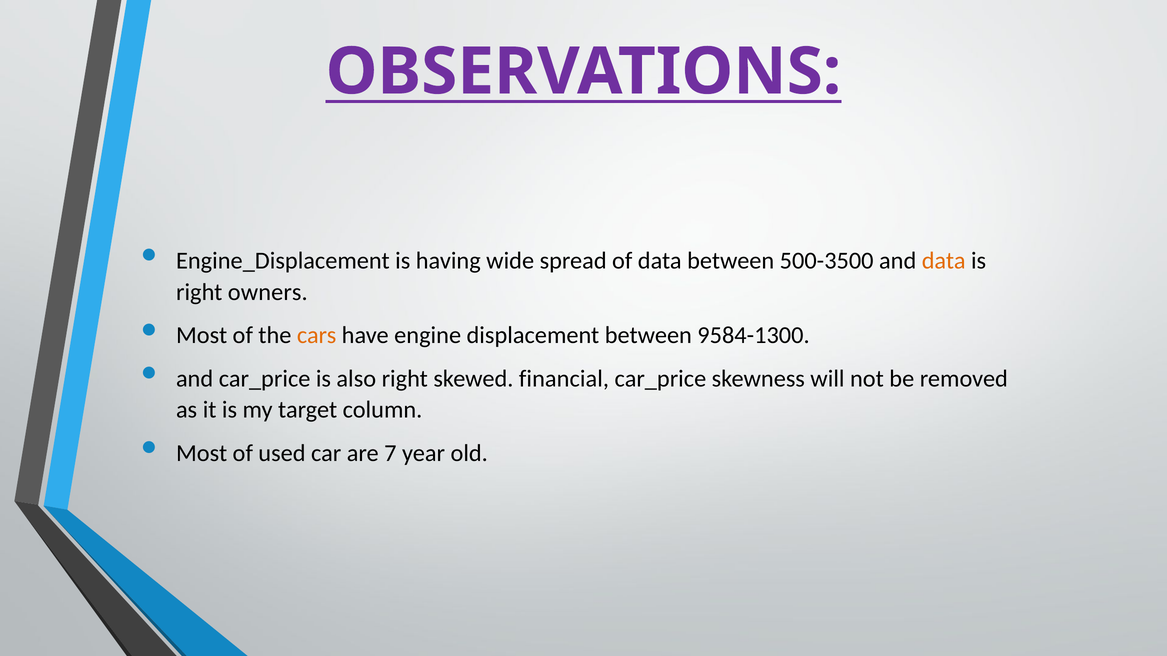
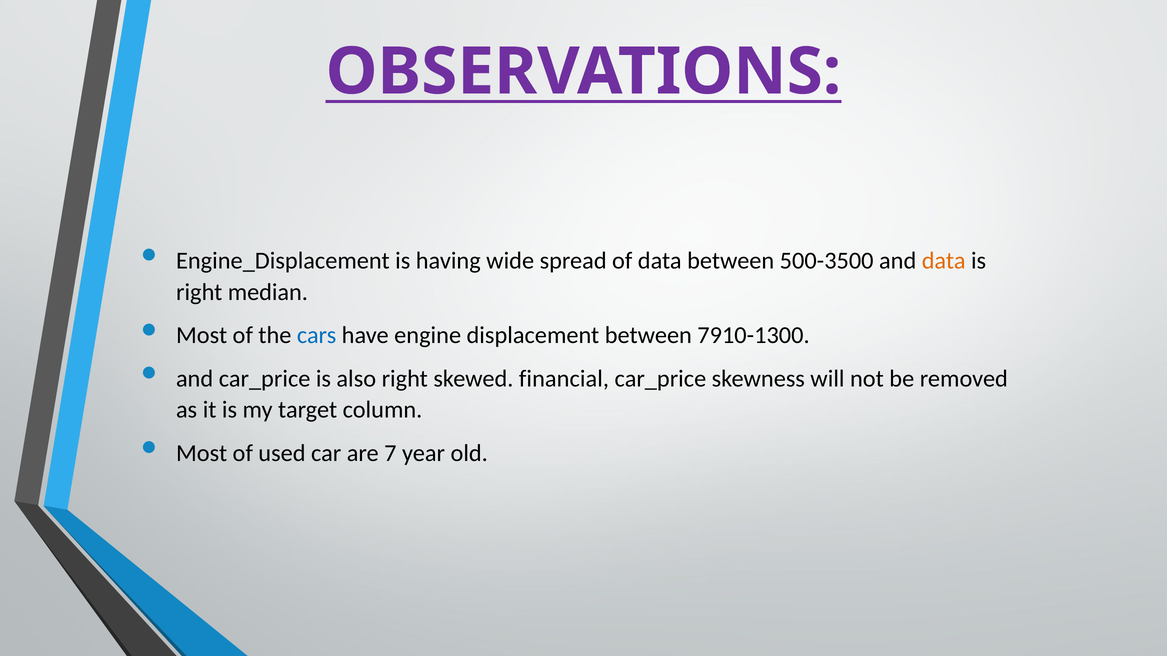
owners: owners -> median
cars colour: orange -> blue
9584-1300: 9584-1300 -> 7910-1300
